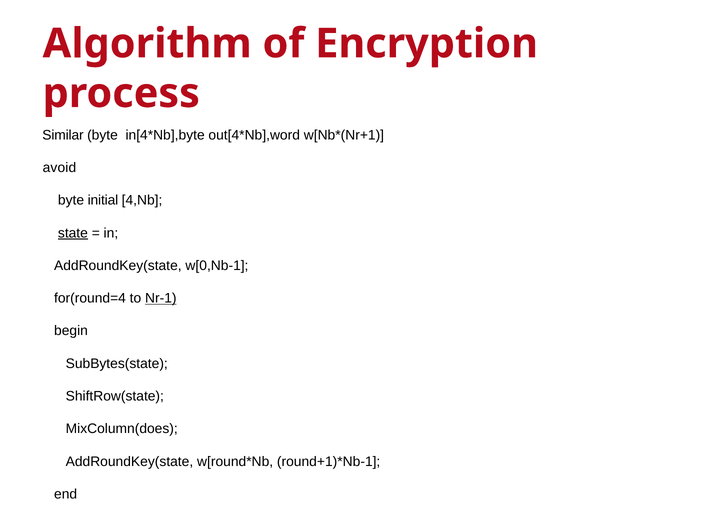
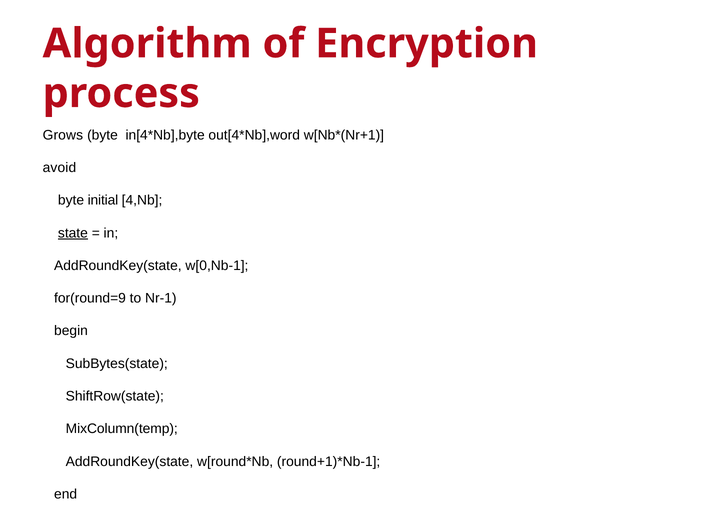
Similar: Similar -> Grows
for(round=4: for(round=4 -> for(round=9
Nr-1 underline: present -> none
MixColumn(does: MixColumn(does -> MixColumn(temp
